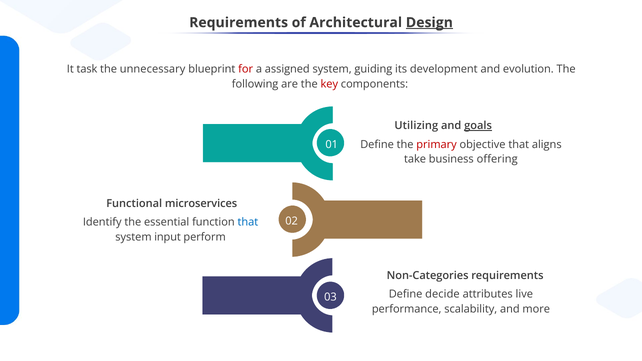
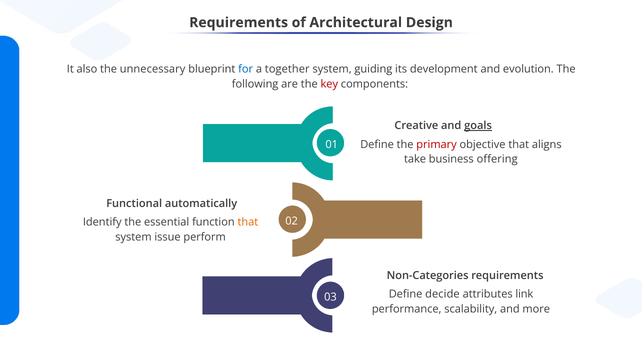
Design underline: present -> none
task: task -> also
for colour: red -> blue
assigned: assigned -> together
Utilizing: Utilizing -> Creative
microservices: microservices -> automatically
that at (248, 222) colour: blue -> orange
input: input -> issue
live: live -> link
